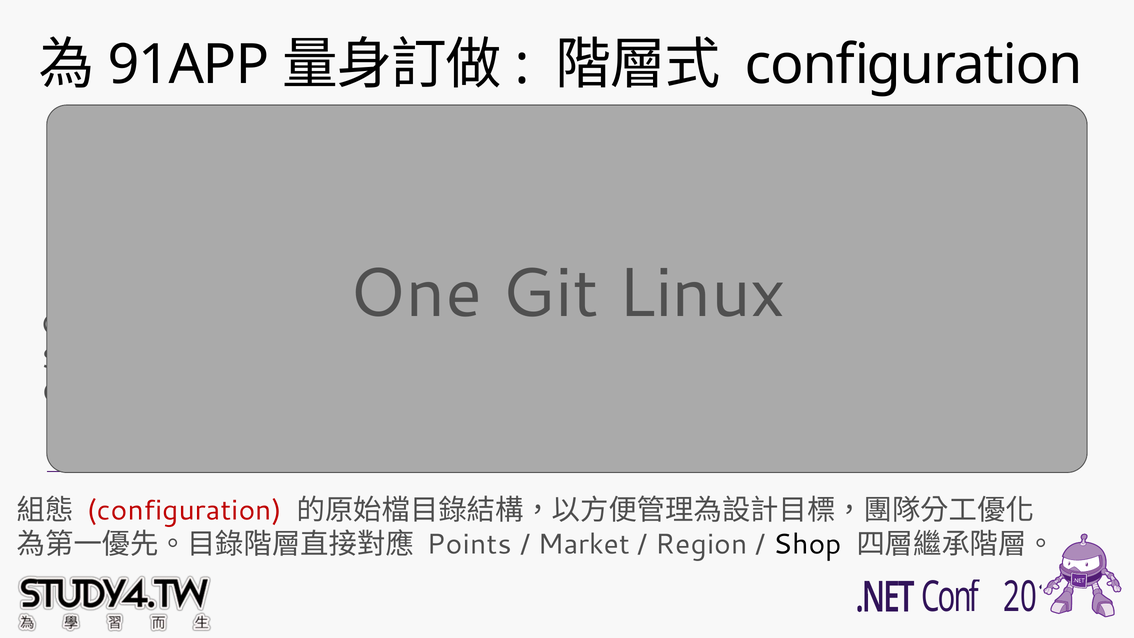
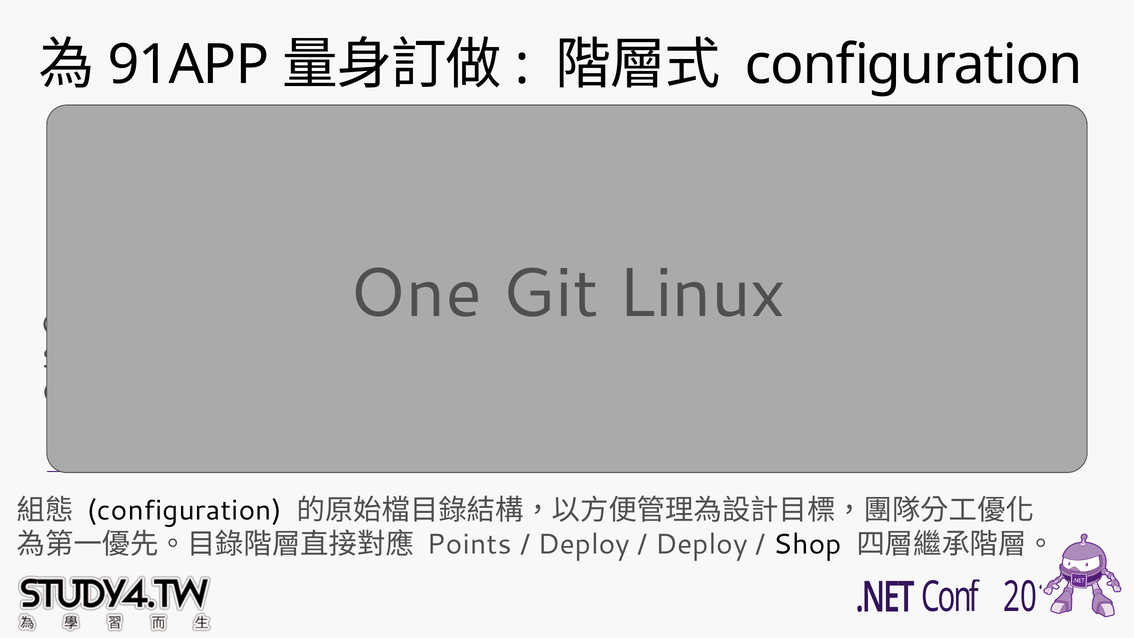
configuration at (184, 510) colour: red -> black
Market at (584, 544): Market -> Deploy
Region at (701, 544): Region -> Deploy
